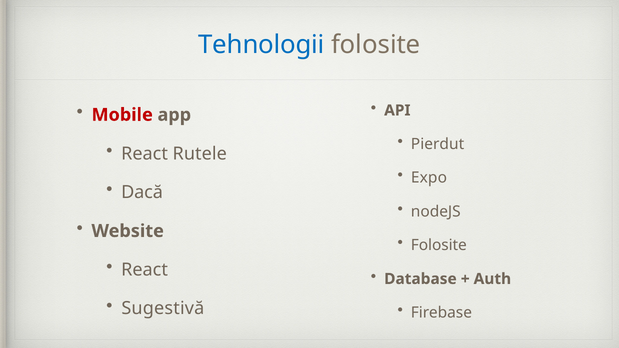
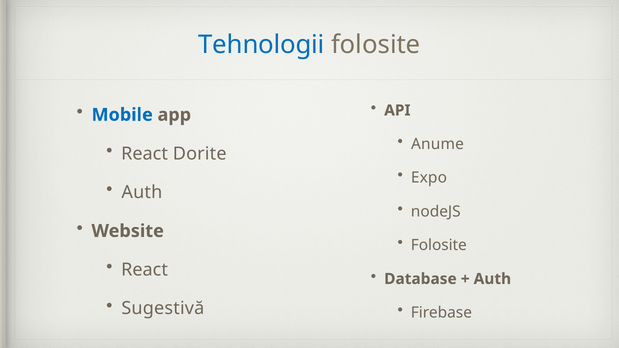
Mobile colour: red -> blue
Pierdut: Pierdut -> Anume
Rutele: Rutele -> Dorite
Dacă at (142, 192): Dacă -> Auth
